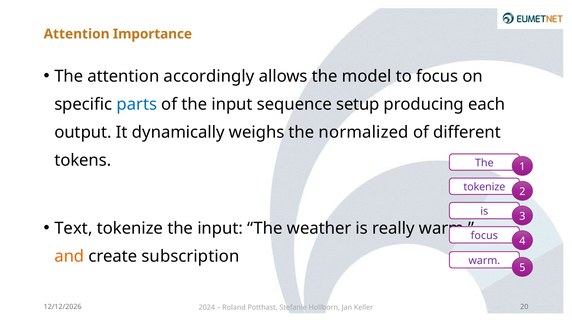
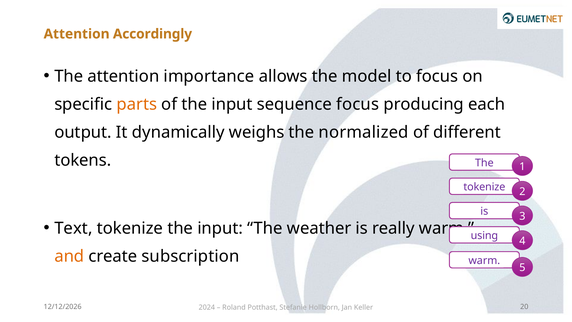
Importance: Importance -> Accordingly
accordingly: accordingly -> importance
parts colour: blue -> orange
sequence setup: setup -> focus
focus at (484, 235): focus -> using
